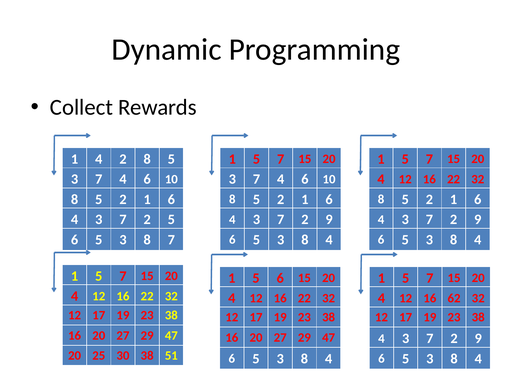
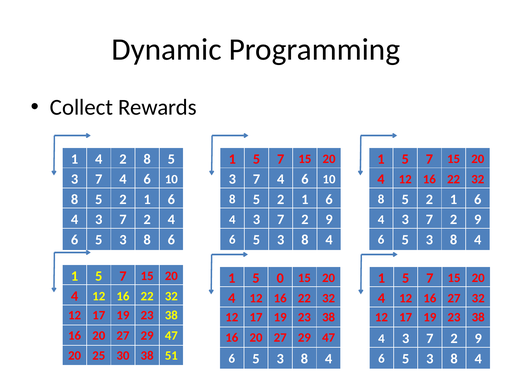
2 5: 5 -> 4
8 7: 7 -> 6
1 5 6: 6 -> 0
16 62: 62 -> 27
